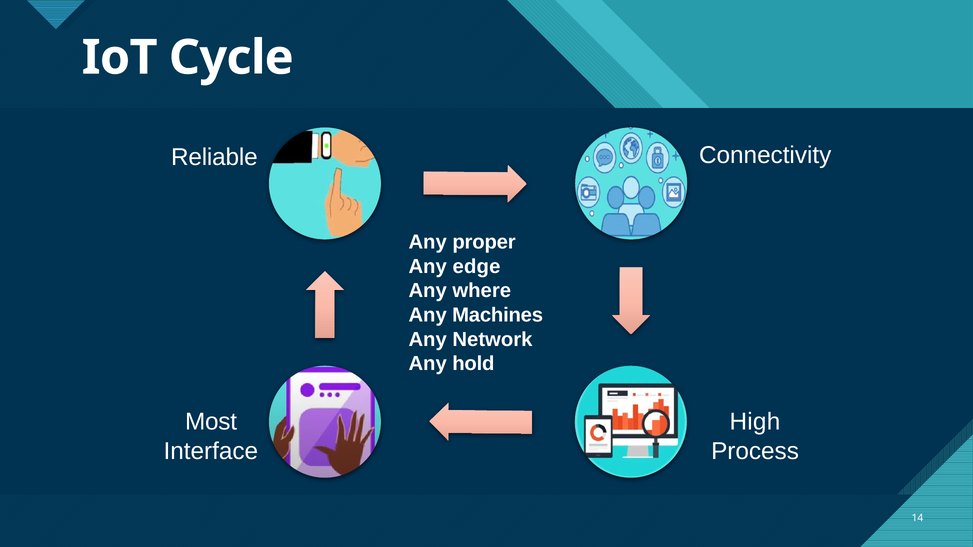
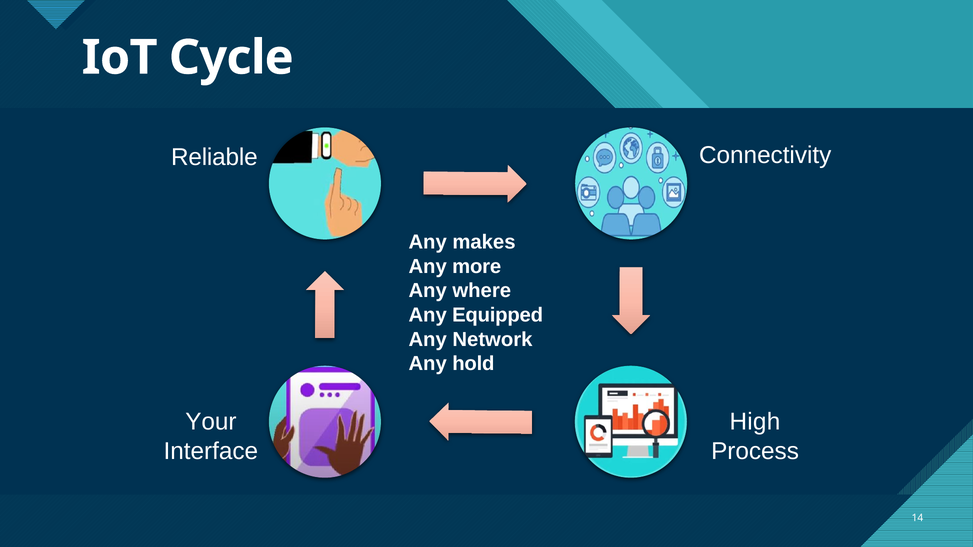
proper: proper -> makes
edge: edge -> more
Machines: Machines -> Equipped
Most: Most -> Your
